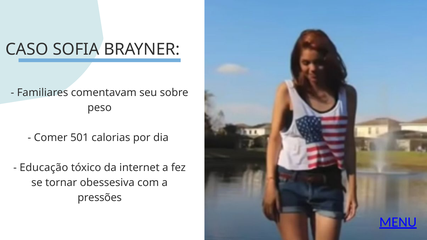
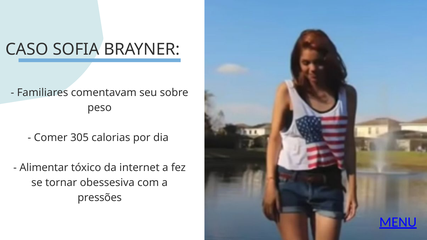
501: 501 -> 305
Educação: Educação -> Alimentar
